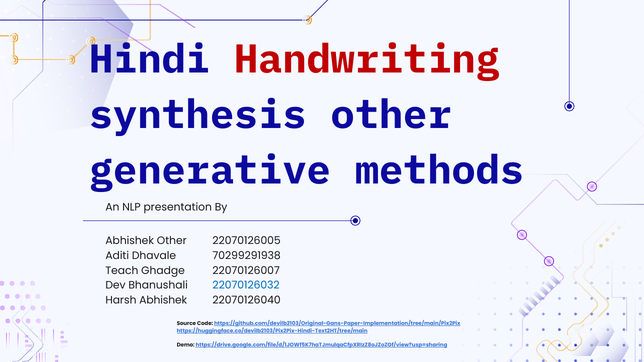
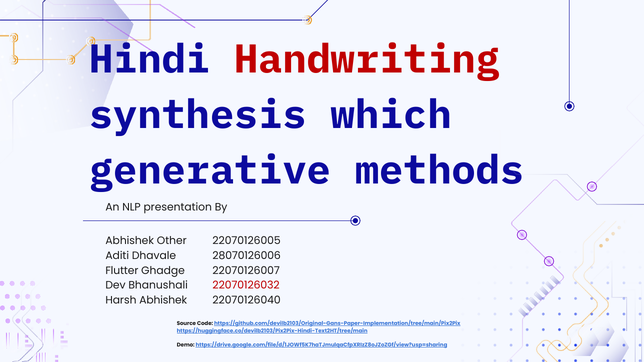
synthesis other: other -> which
70299291938: 70299291938 -> 28070126006
Teach: Teach -> Flutter
22070126032 colour: blue -> red
